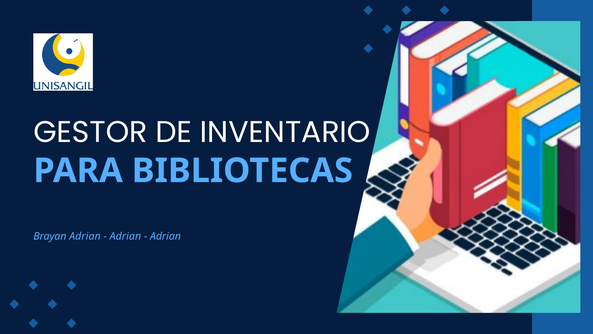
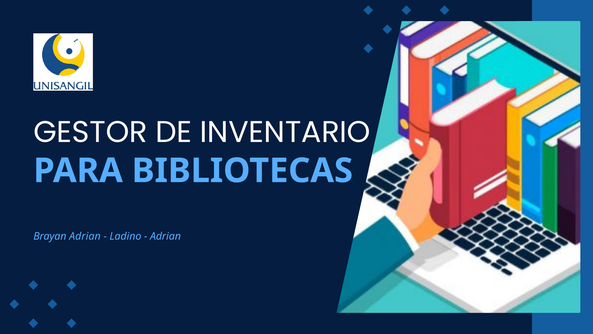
Adrian at (125, 236): Adrian -> Ladino
